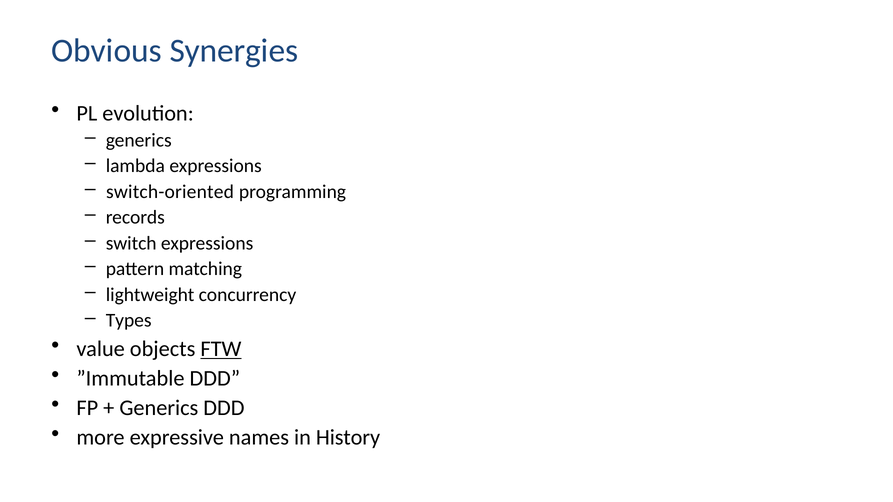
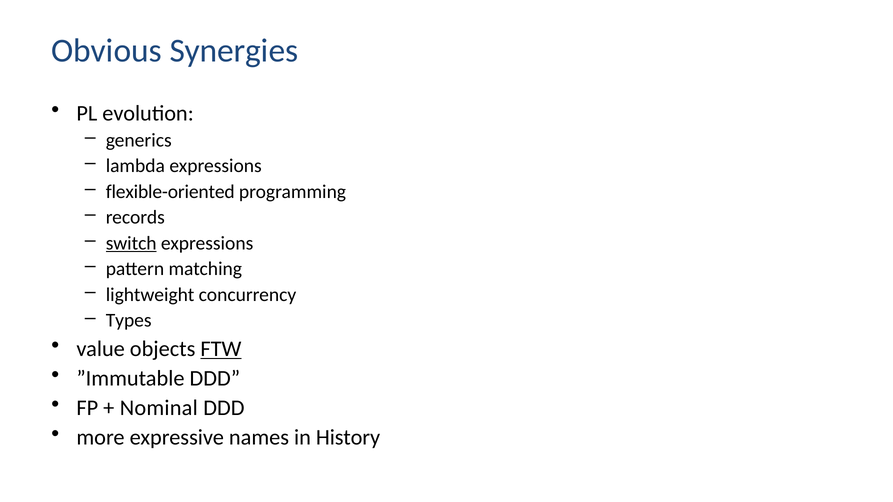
switch-oriented: switch-oriented -> flexible-oriented
switch underline: none -> present
Generics at (159, 408): Generics -> Nominal
